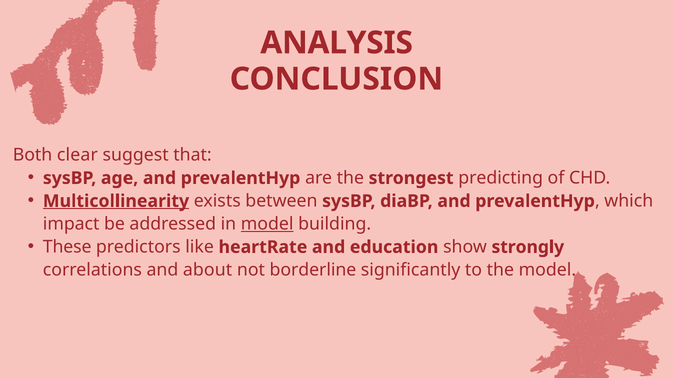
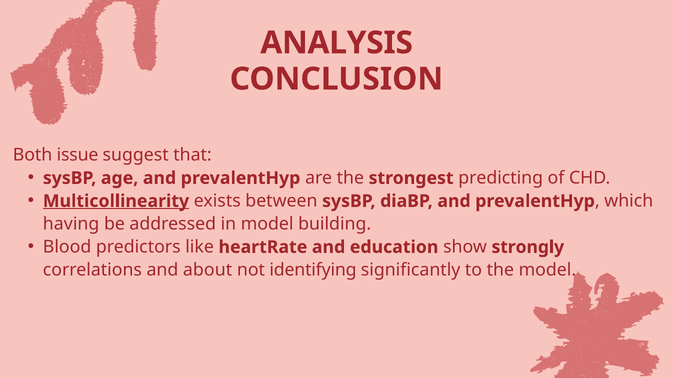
clear: clear -> issue
impact: impact -> having
model at (267, 224) underline: present -> none
These: These -> Blood
borderline: borderline -> identifying
